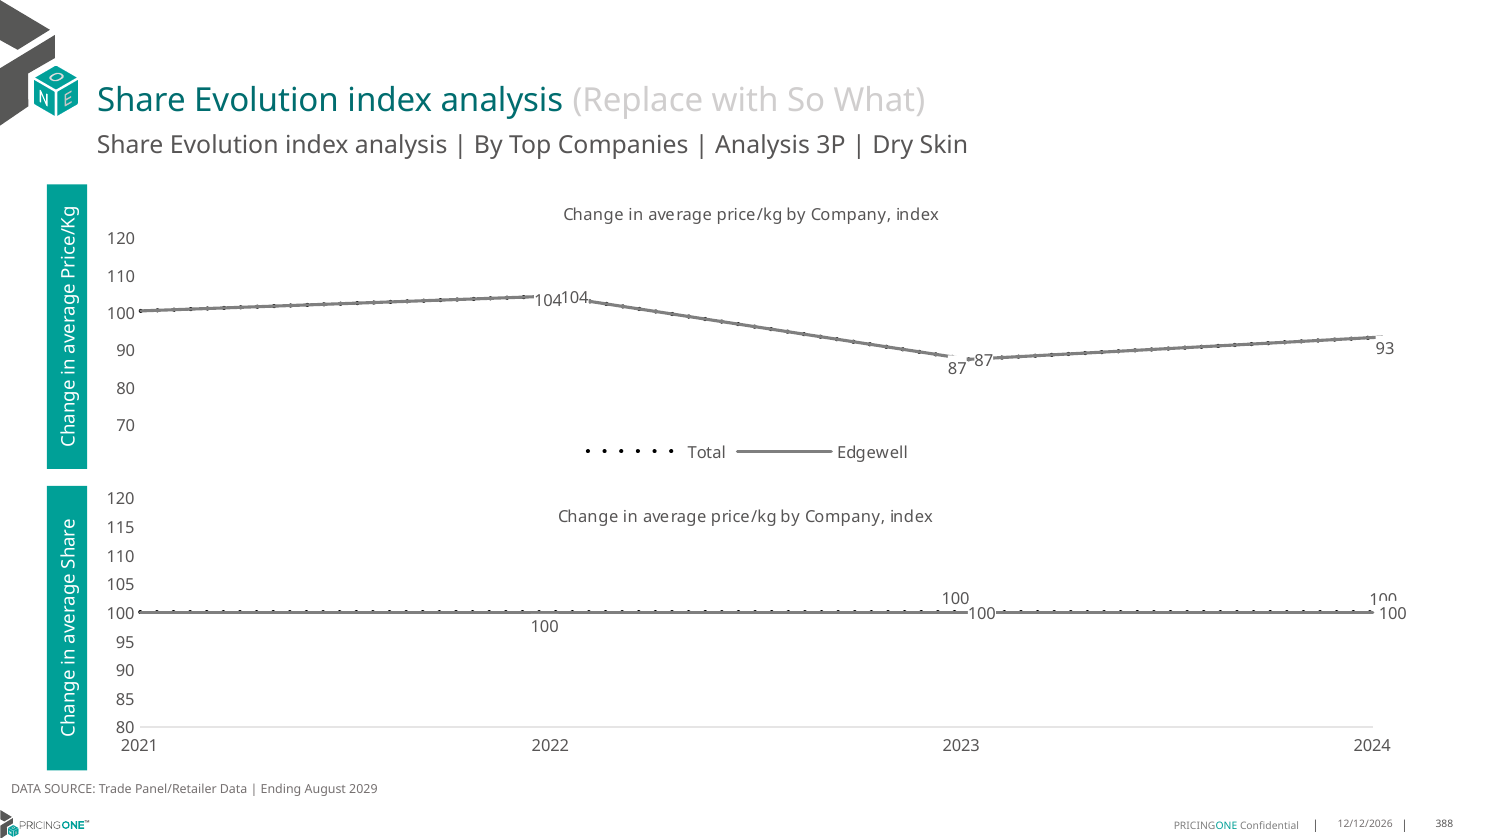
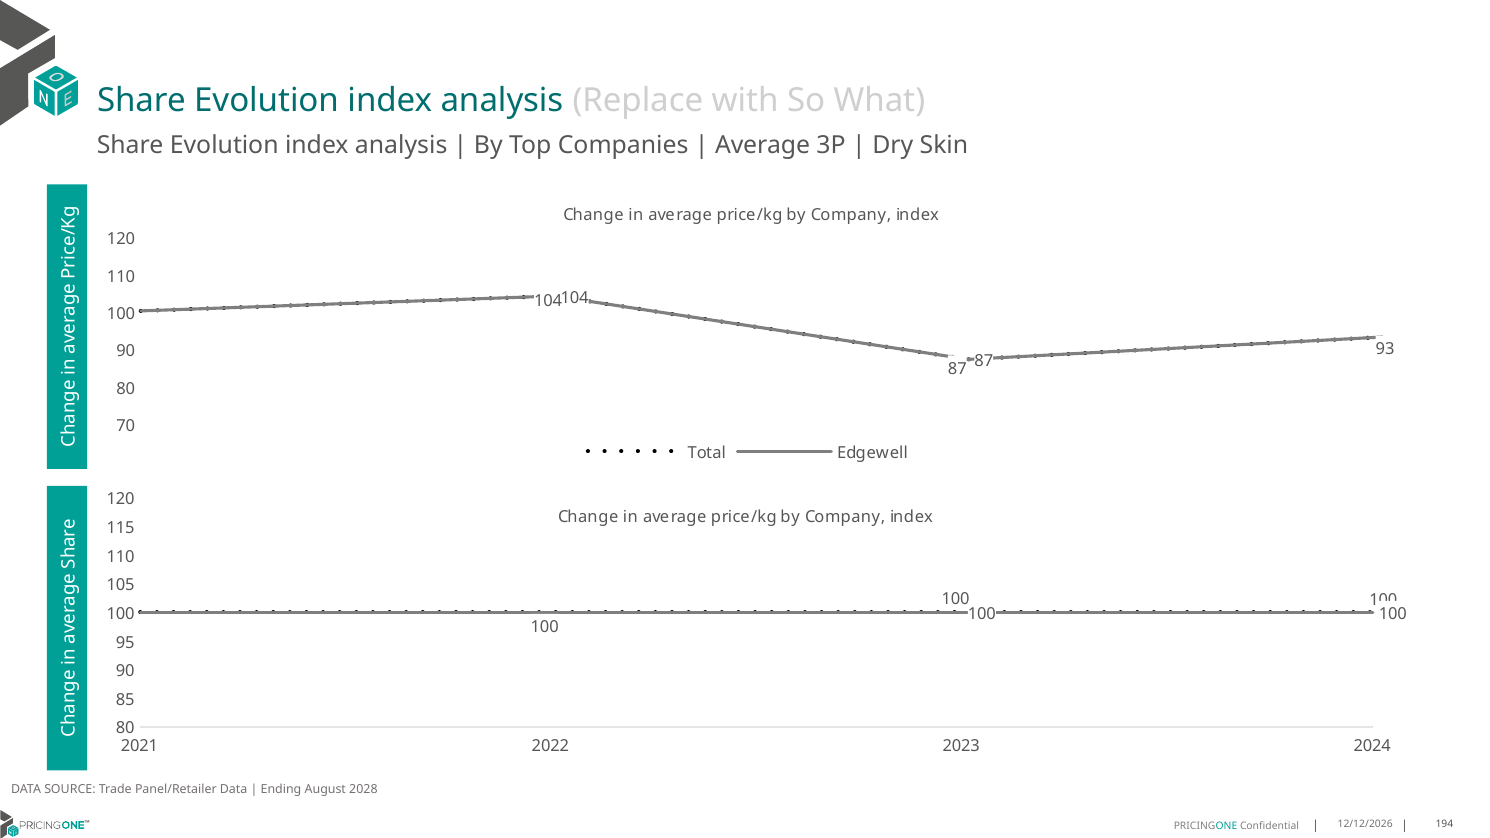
Analysis at (762, 145): Analysis -> Average
2029: 2029 -> 2028
388: 388 -> 194
